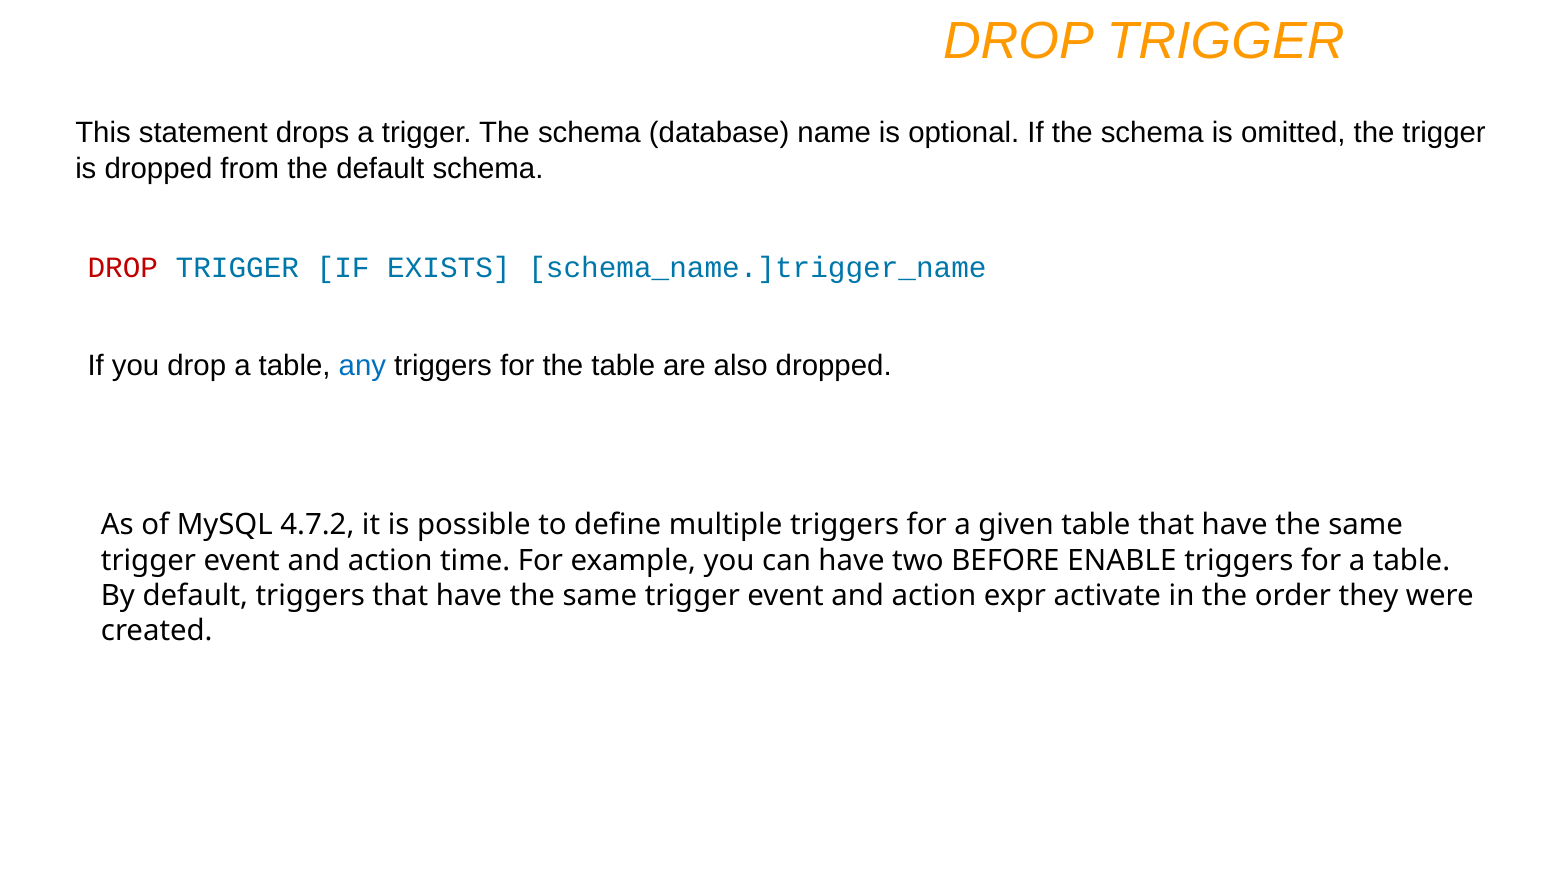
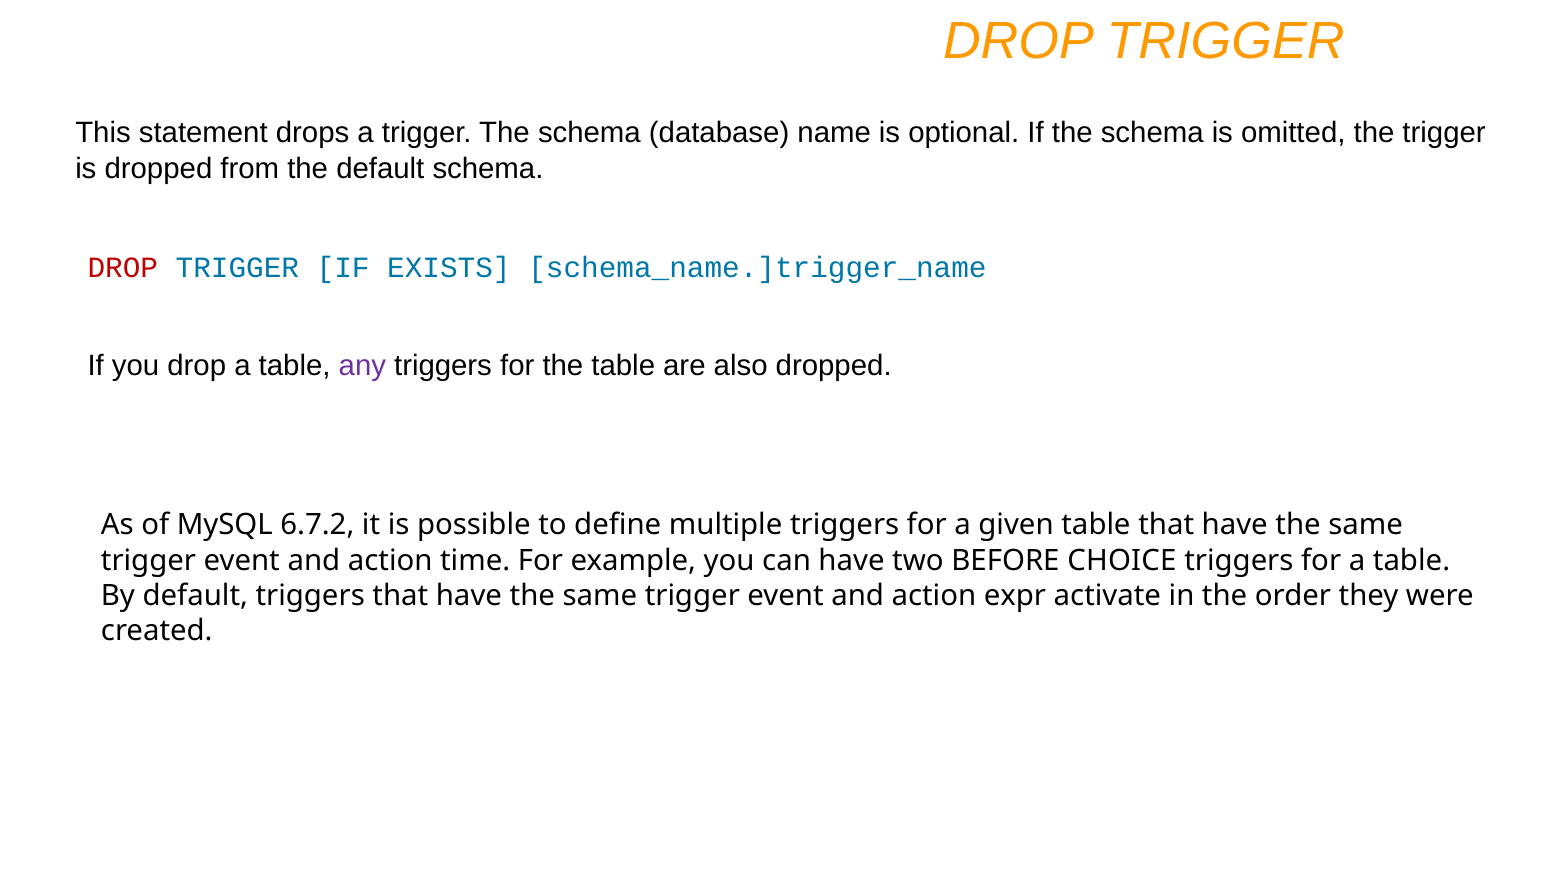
any colour: blue -> purple
4.7.2: 4.7.2 -> 6.7.2
ENABLE: ENABLE -> CHOICE
